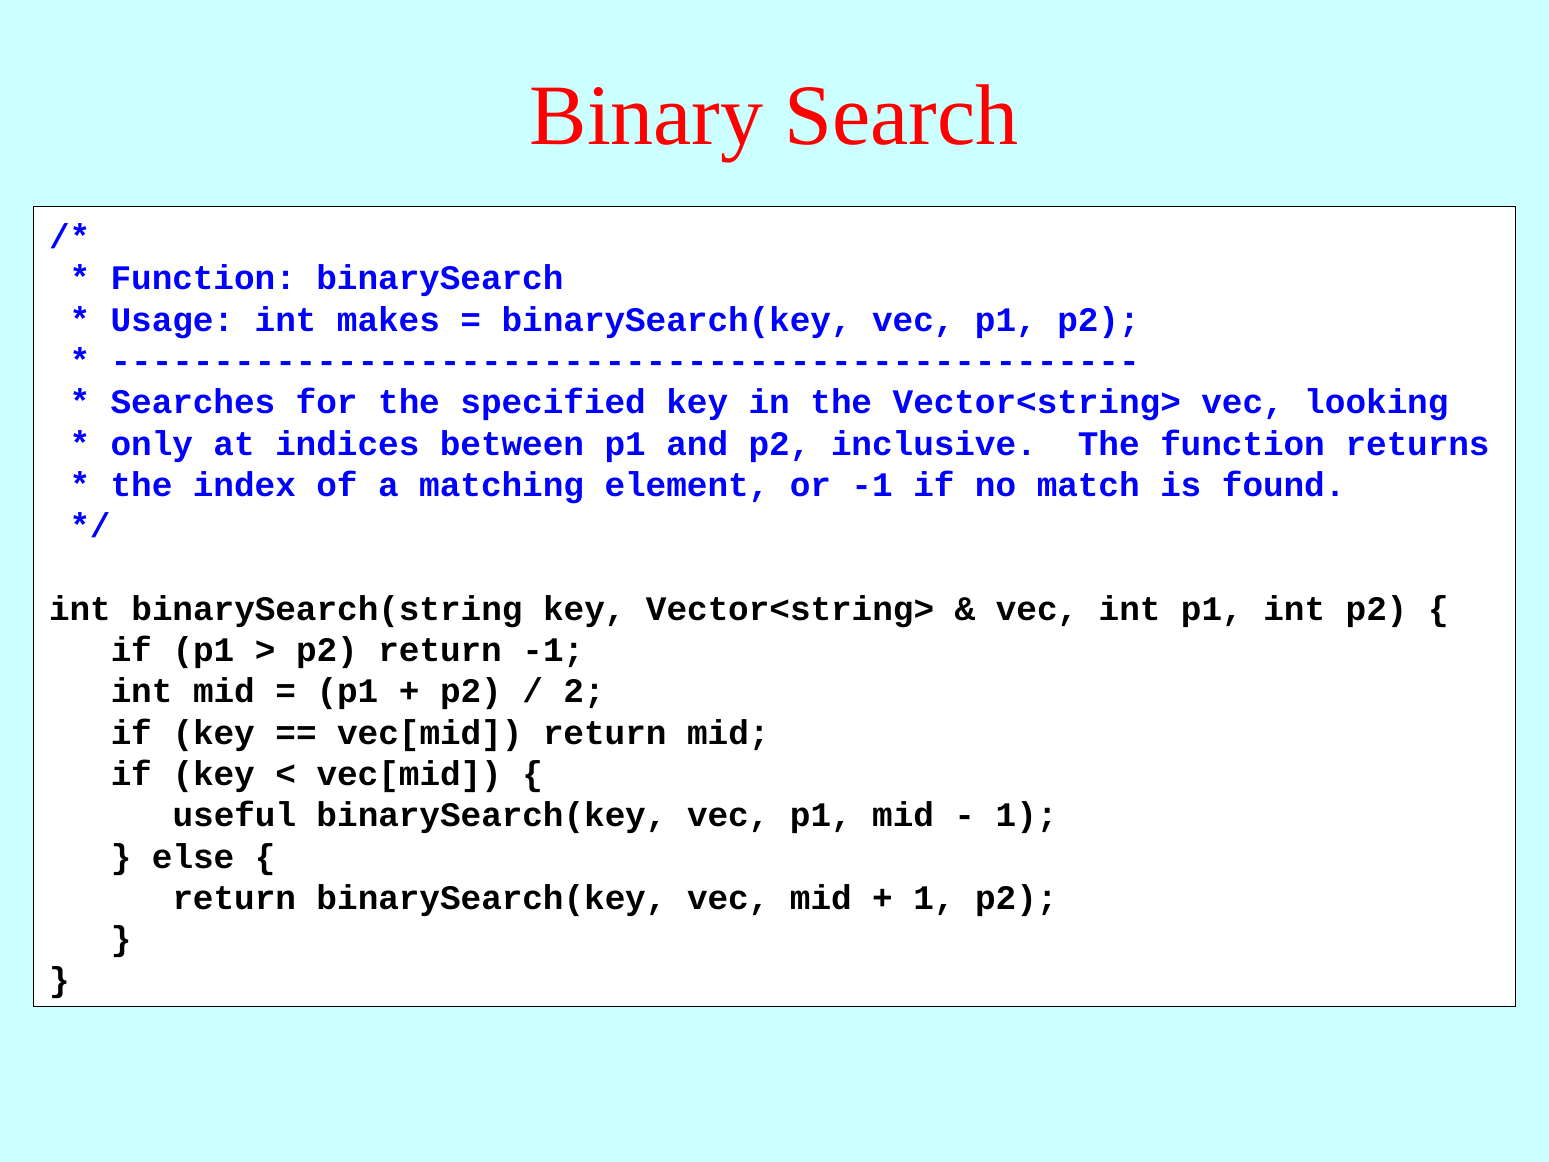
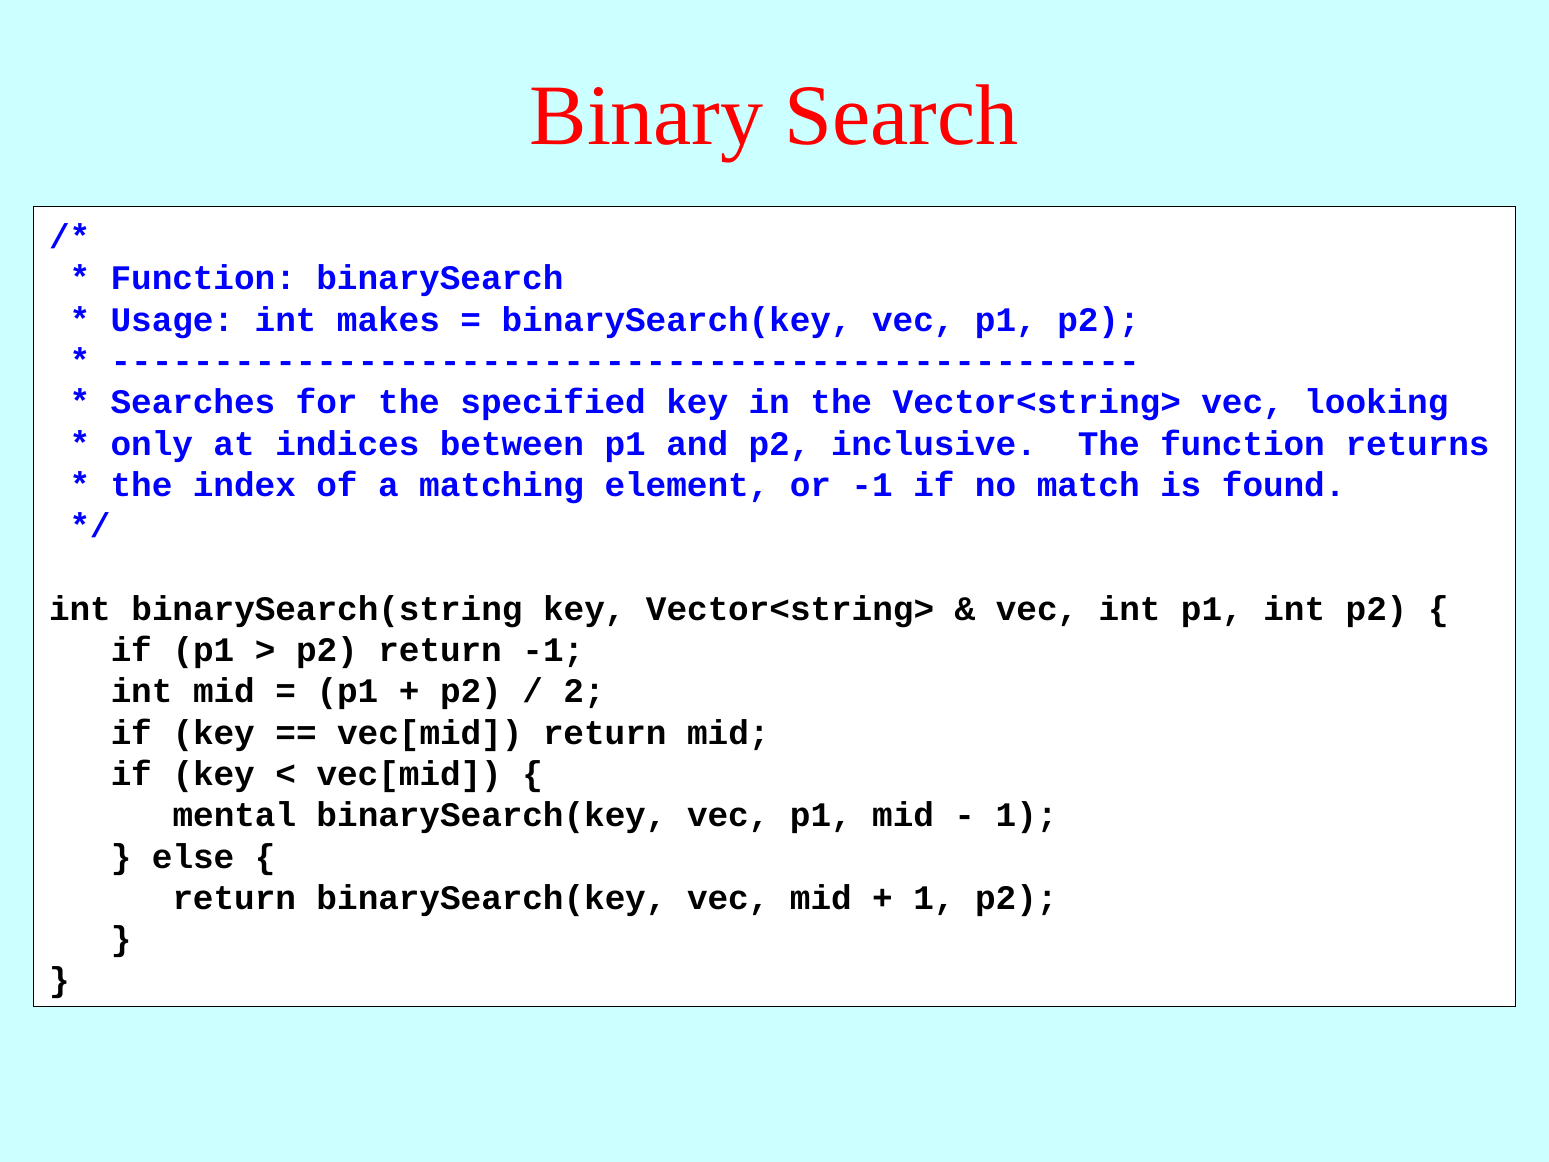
useful: useful -> mental
